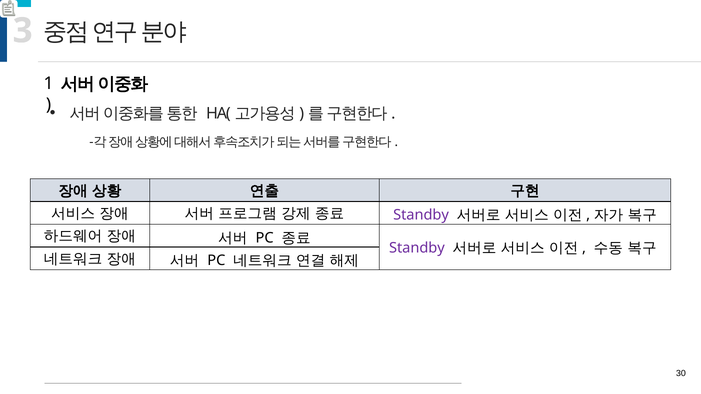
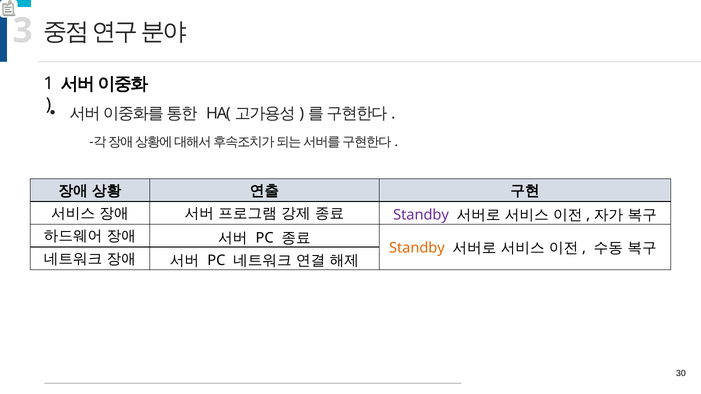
Standby at (417, 248) colour: purple -> orange
